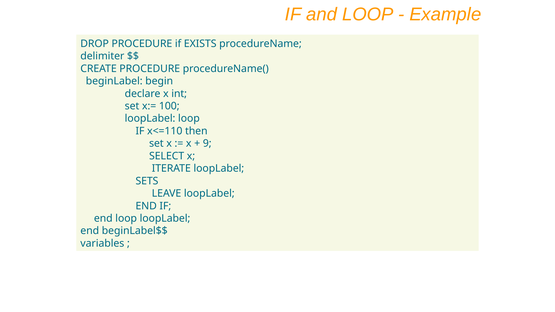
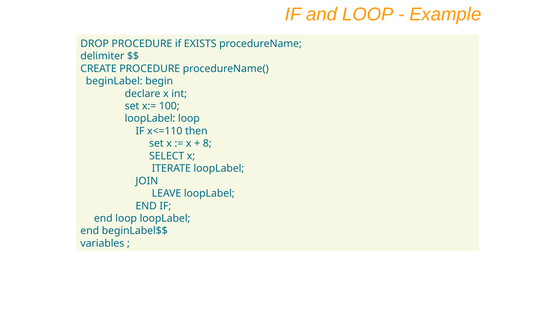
9: 9 -> 8
SETS: SETS -> JOIN
